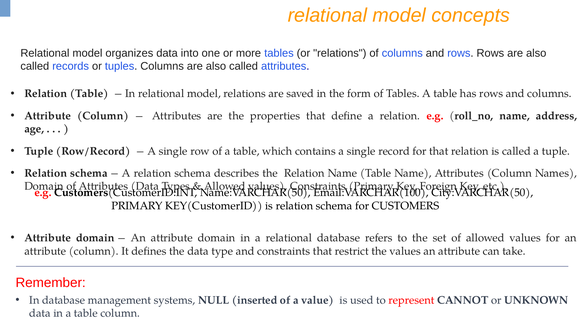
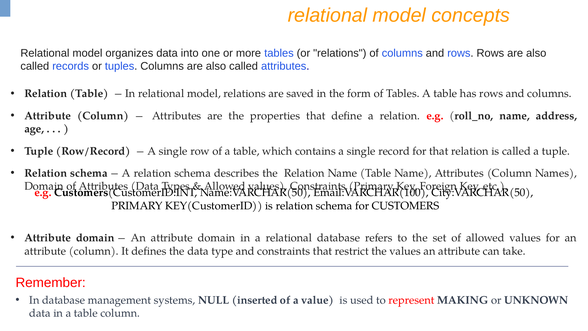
CANNOT: CANNOT -> MAKING
